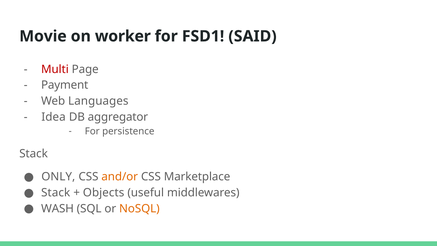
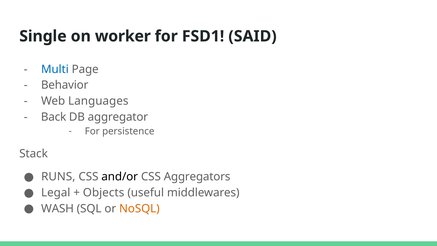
Movie: Movie -> Single
Multi colour: red -> blue
Payment: Payment -> Behavior
Idea: Idea -> Back
ONLY: ONLY -> RUNS
and/or colour: orange -> black
Marketplace: Marketplace -> Aggregators
Stack at (56, 193): Stack -> Legal
